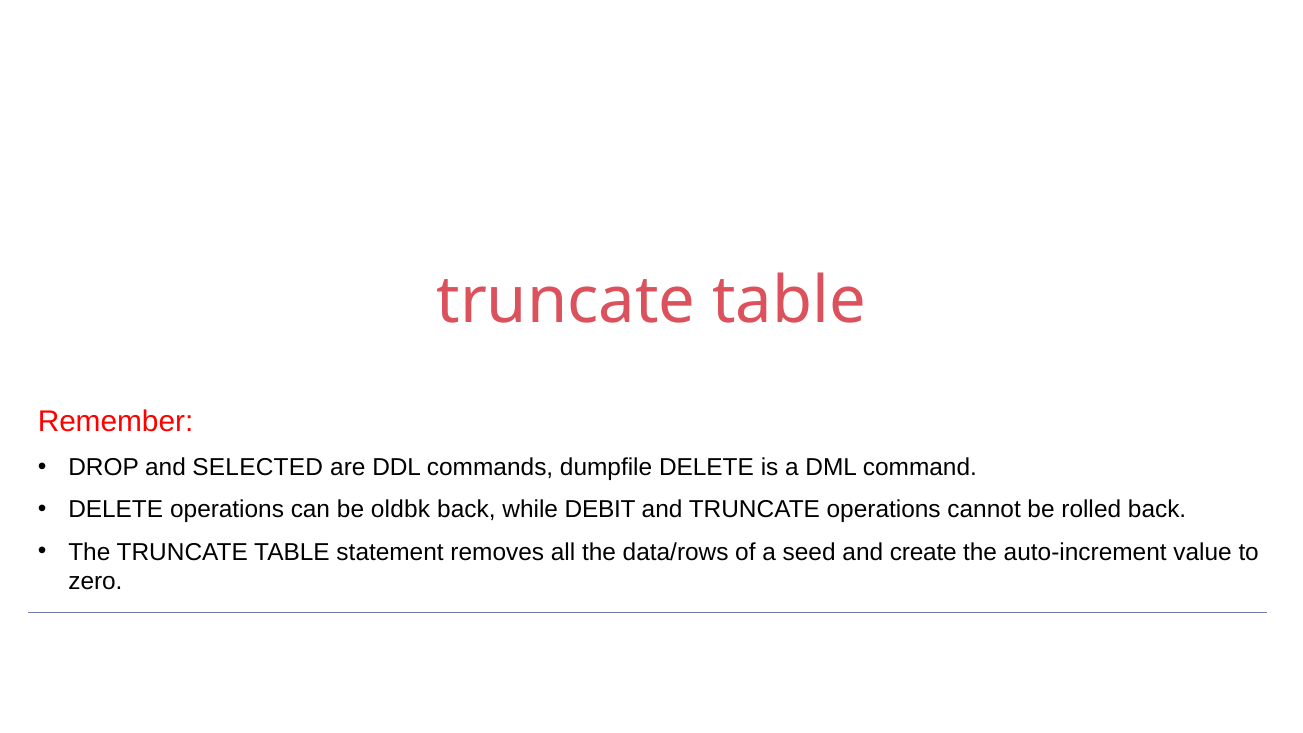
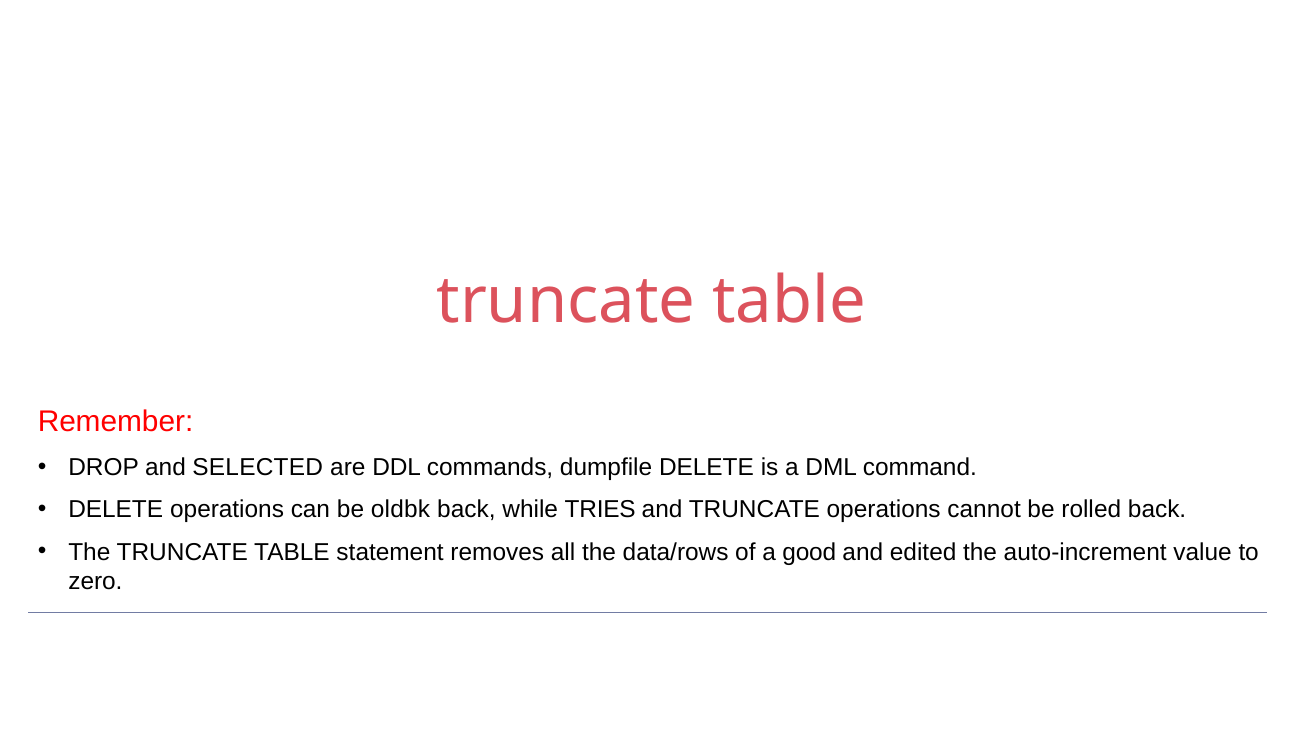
DEBIT: DEBIT -> TRIES
seed: seed -> good
create: create -> edited
